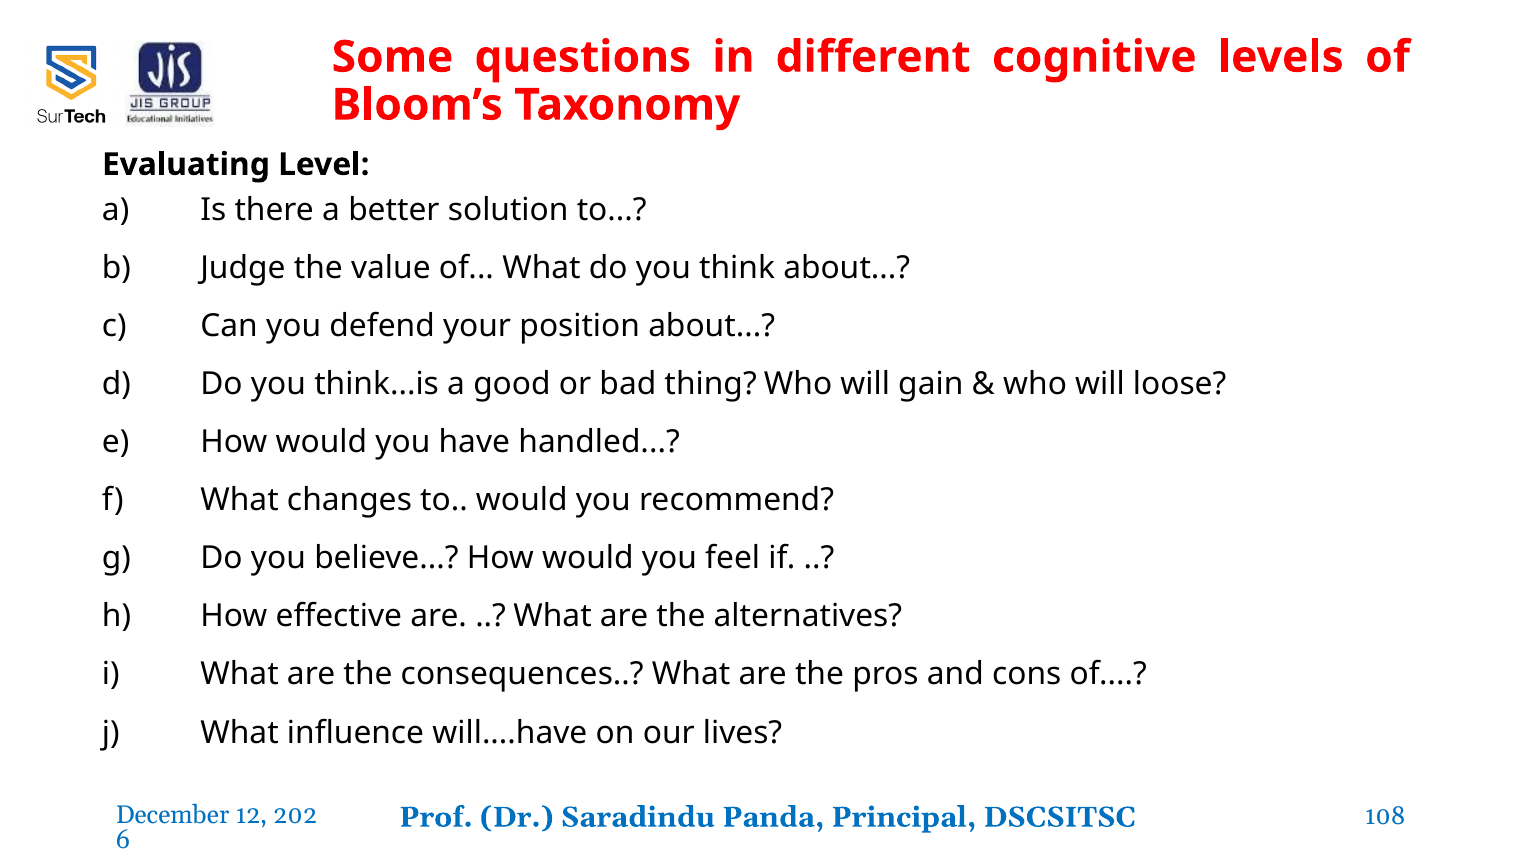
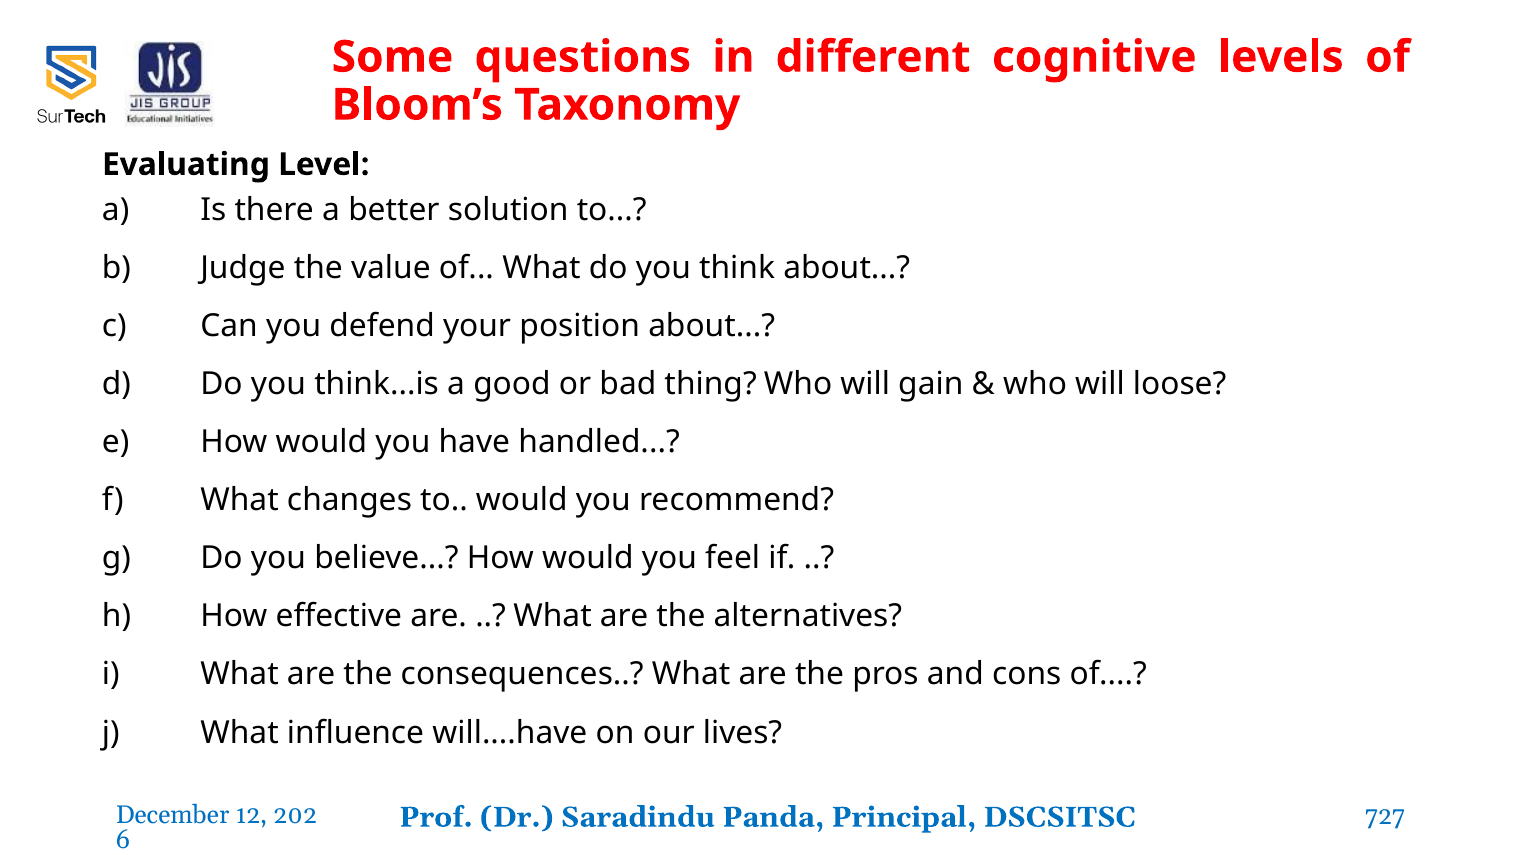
108: 108 -> 727
